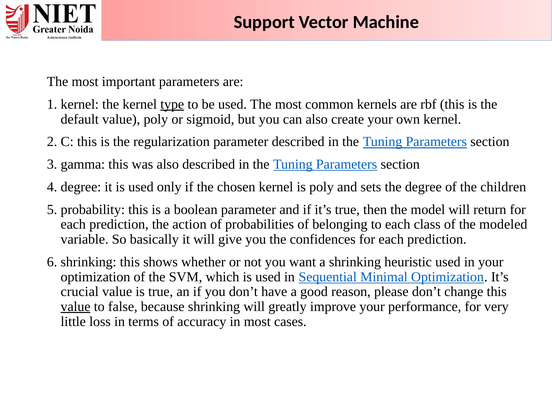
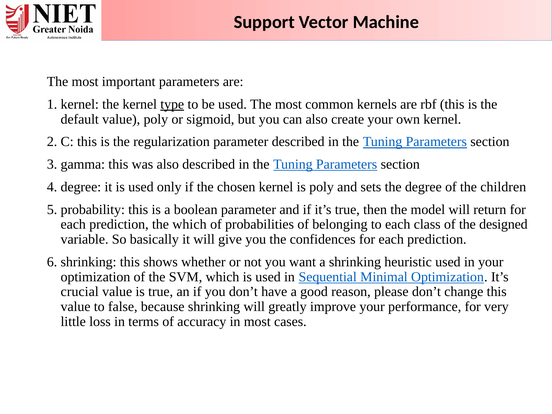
the action: action -> which
modeled: modeled -> designed
value at (76, 307) underline: present -> none
